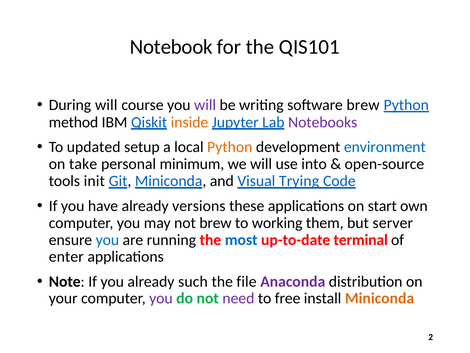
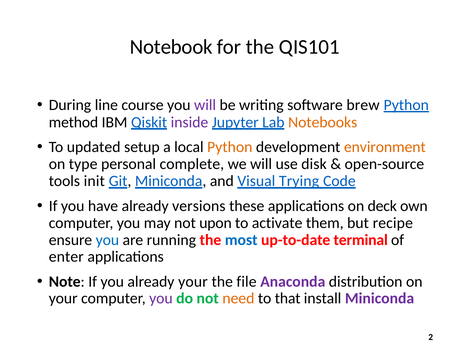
During will: will -> line
inside colour: orange -> purple
Notebooks colour: purple -> orange
environment colour: blue -> orange
take: take -> type
minimum: minimum -> complete
into: into -> disk
start: start -> deck
not brew: brew -> upon
working: working -> activate
server: server -> recipe
already such: such -> your
need colour: purple -> orange
free: free -> that
Miniconda at (380, 298) colour: orange -> purple
